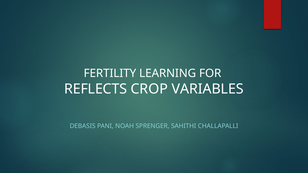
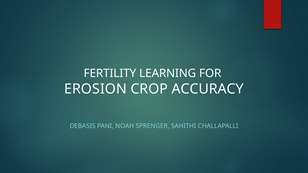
REFLECTS: REFLECTS -> EROSION
VARIABLES: VARIABLES -> ACCURACY
